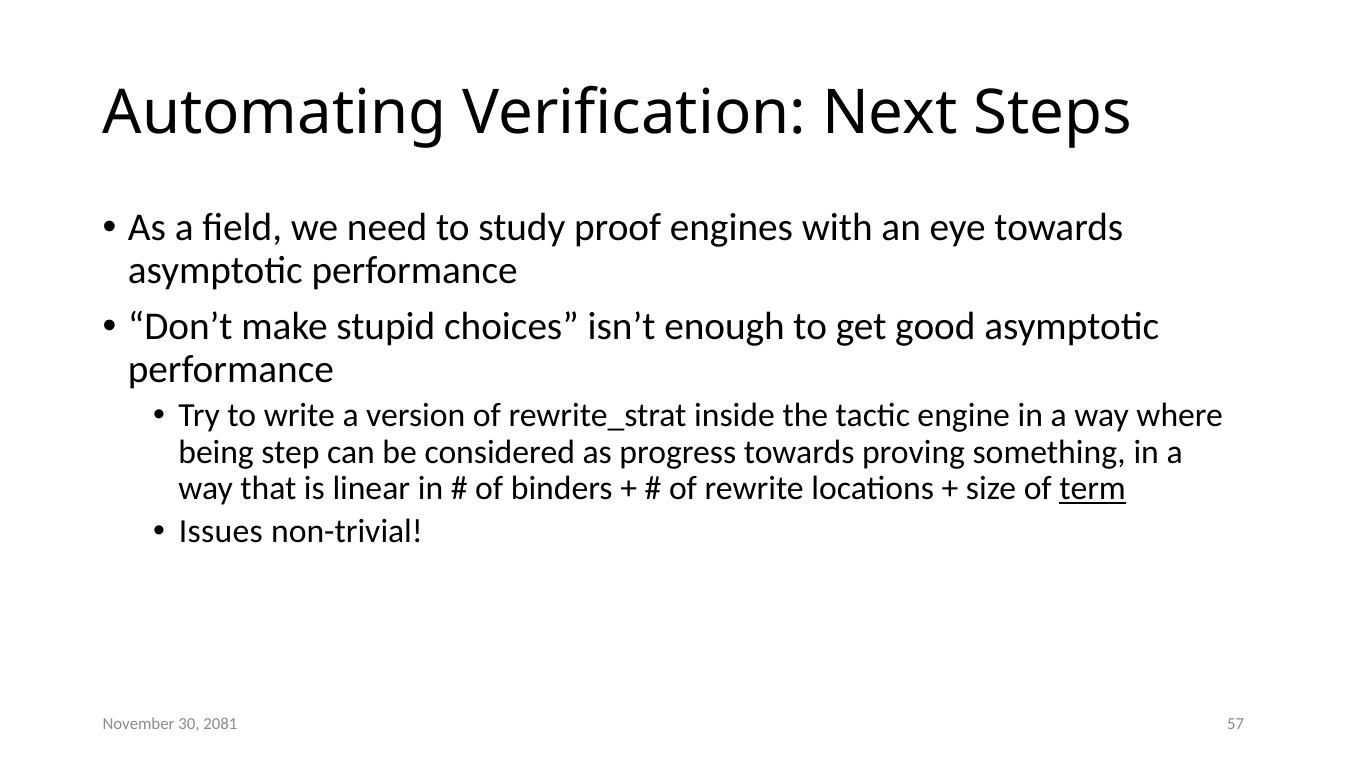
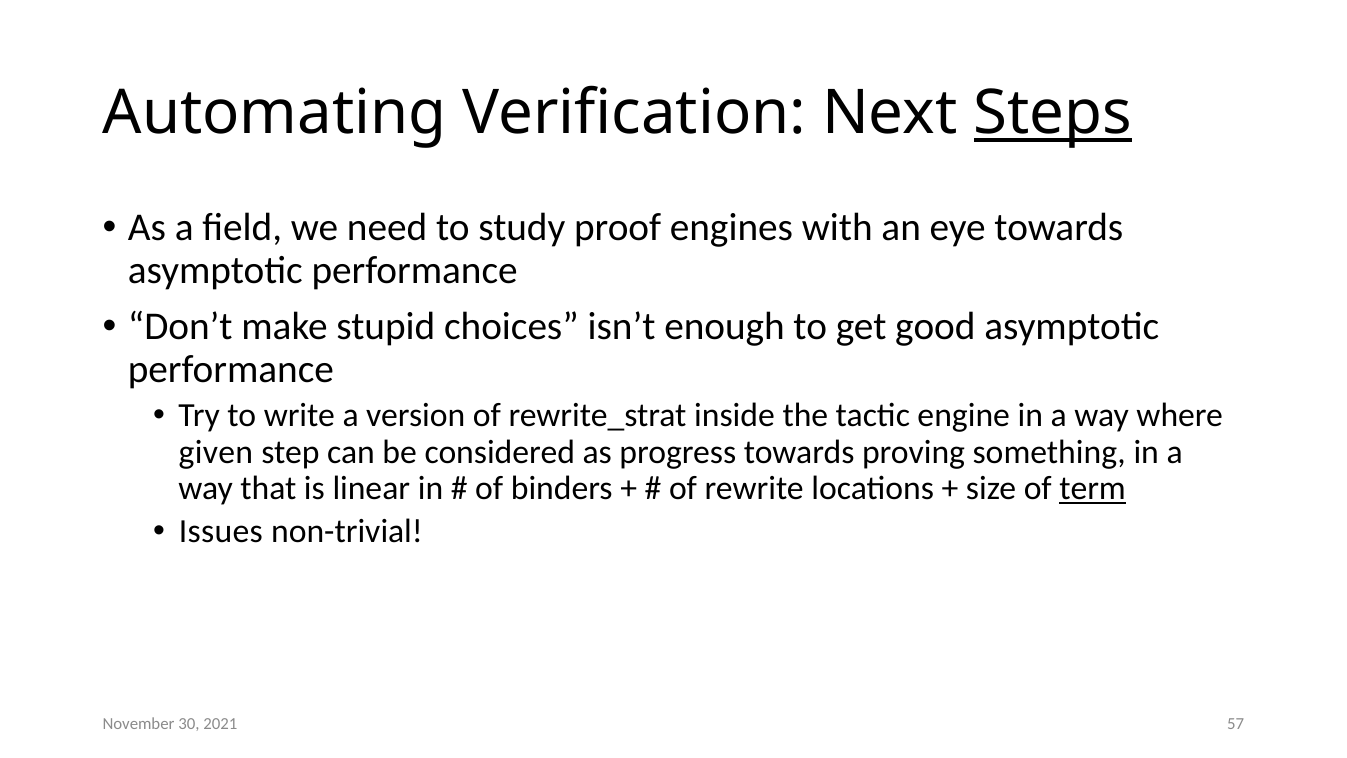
Steps underline: none -> present
being: being -> given
2081: 2081 -> 2021
